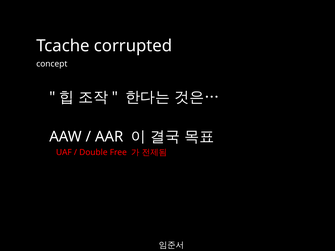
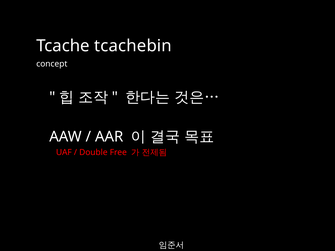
corrupted: corrupted -> tcachebin
